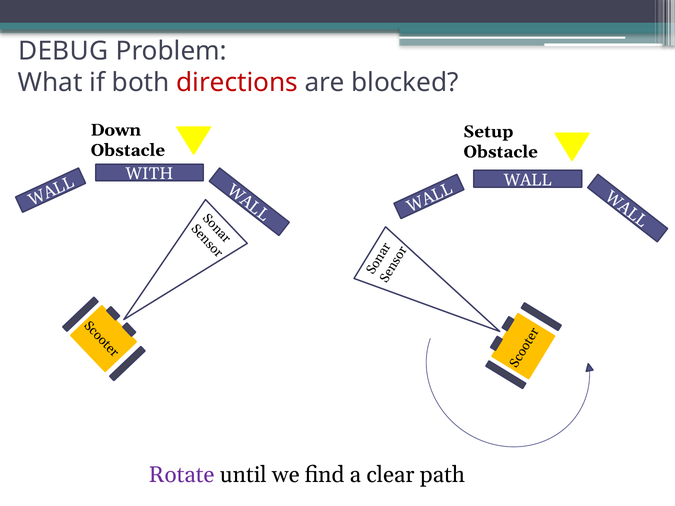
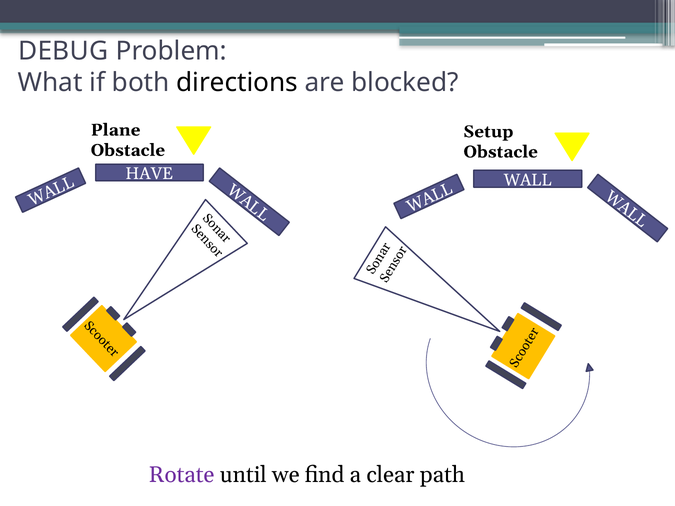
directions colour: red -> black
Down: Down -> Plane
WITH: WITH -> HAVE
